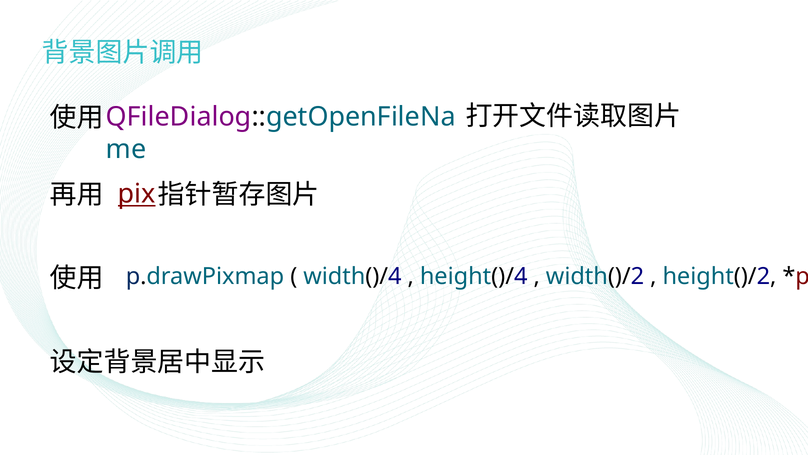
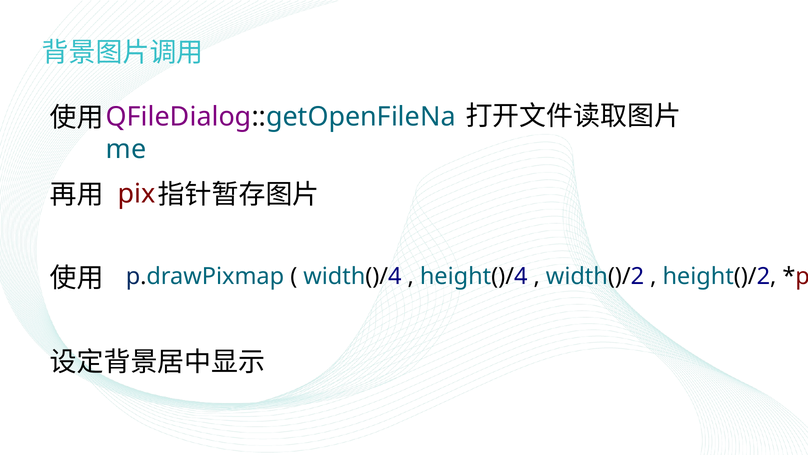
pix underline: present -> none
